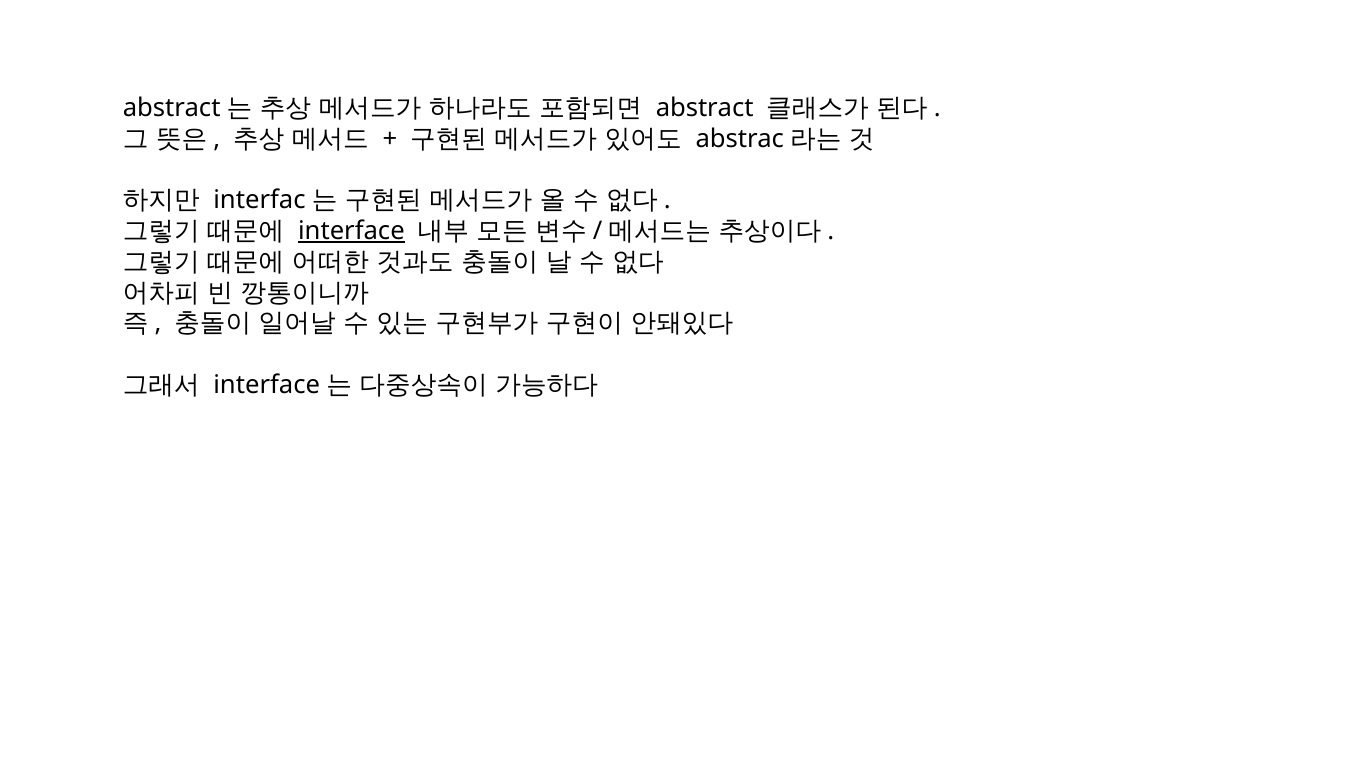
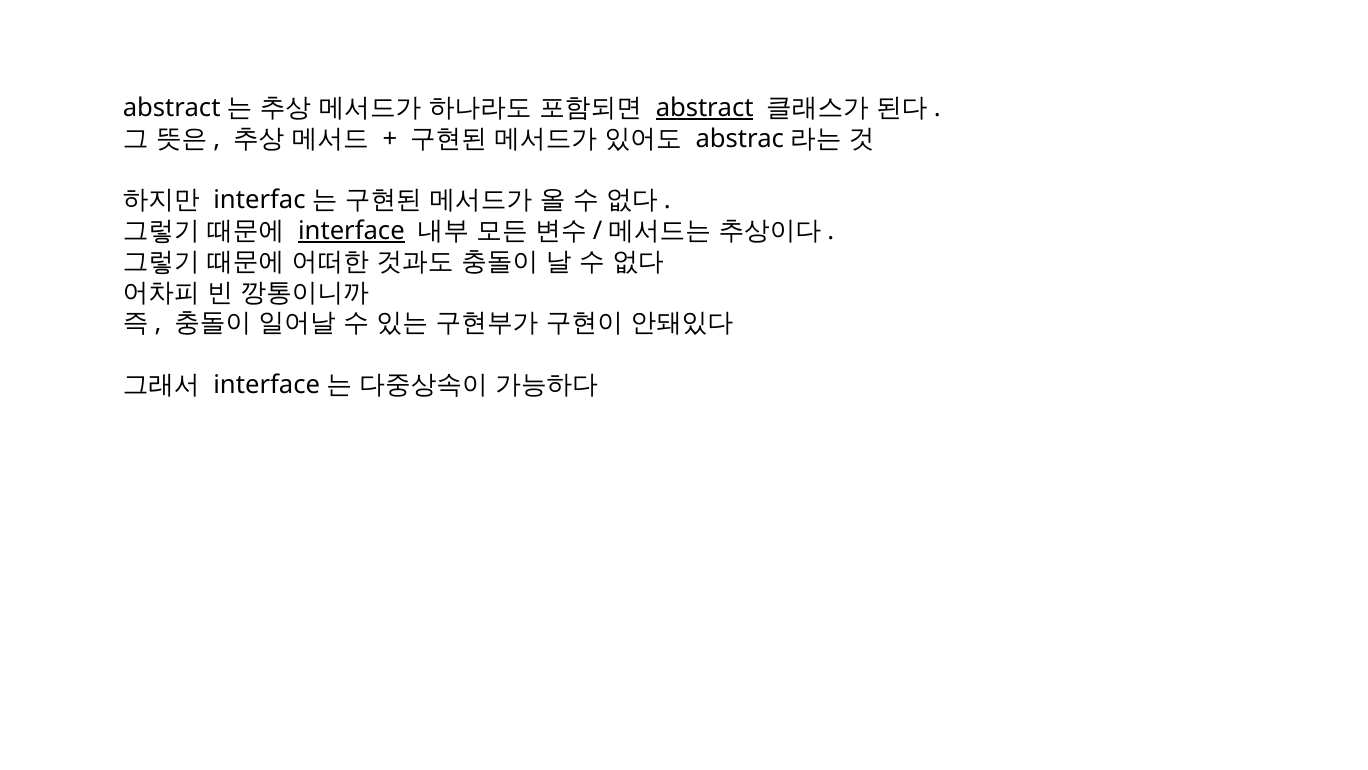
abstract underline: none -> present
